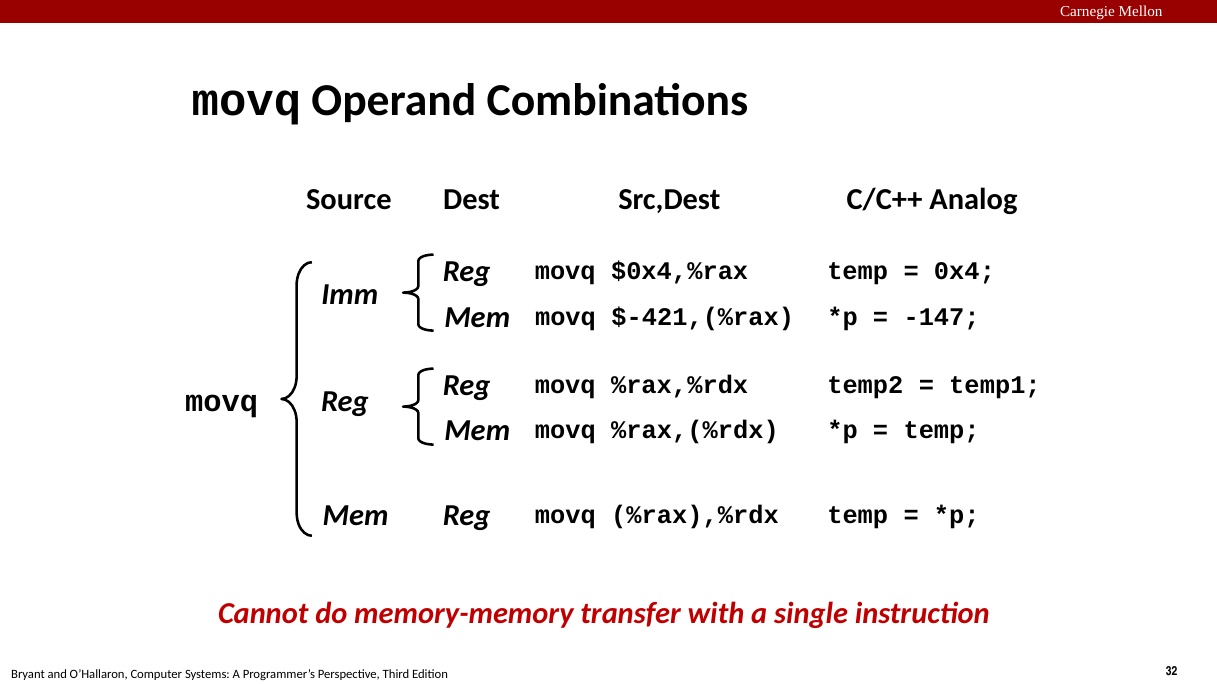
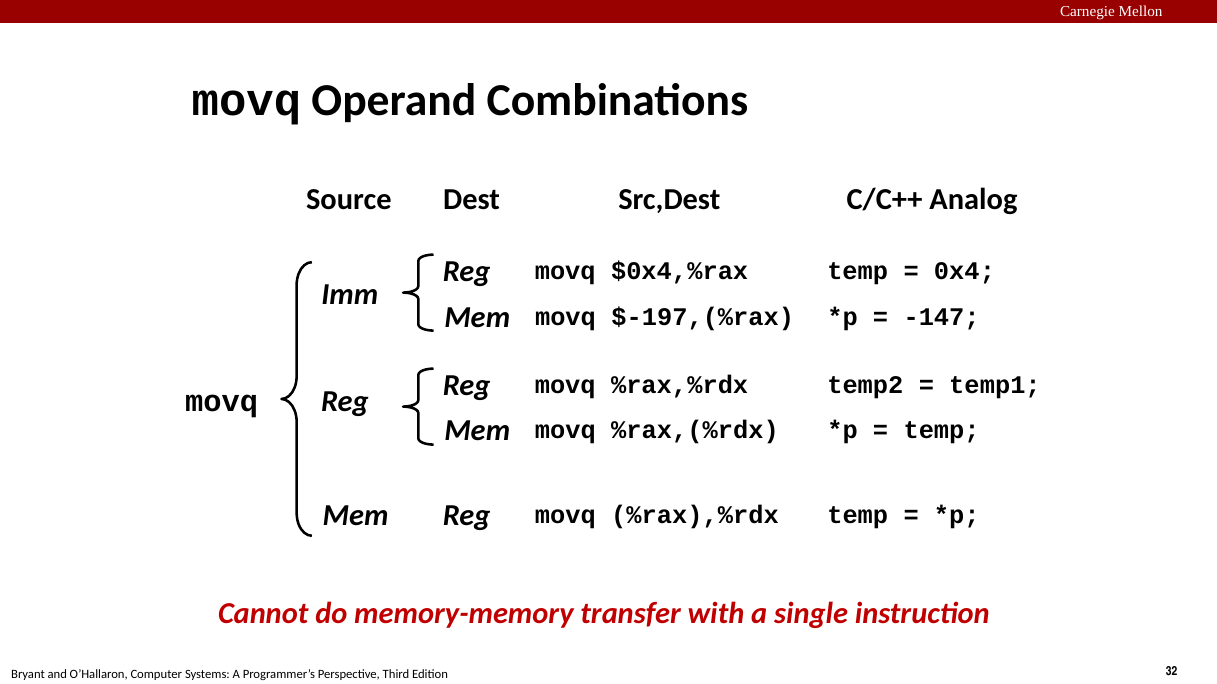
$-421,(%rax: $-421,(%rax -> $-197,(%rax
